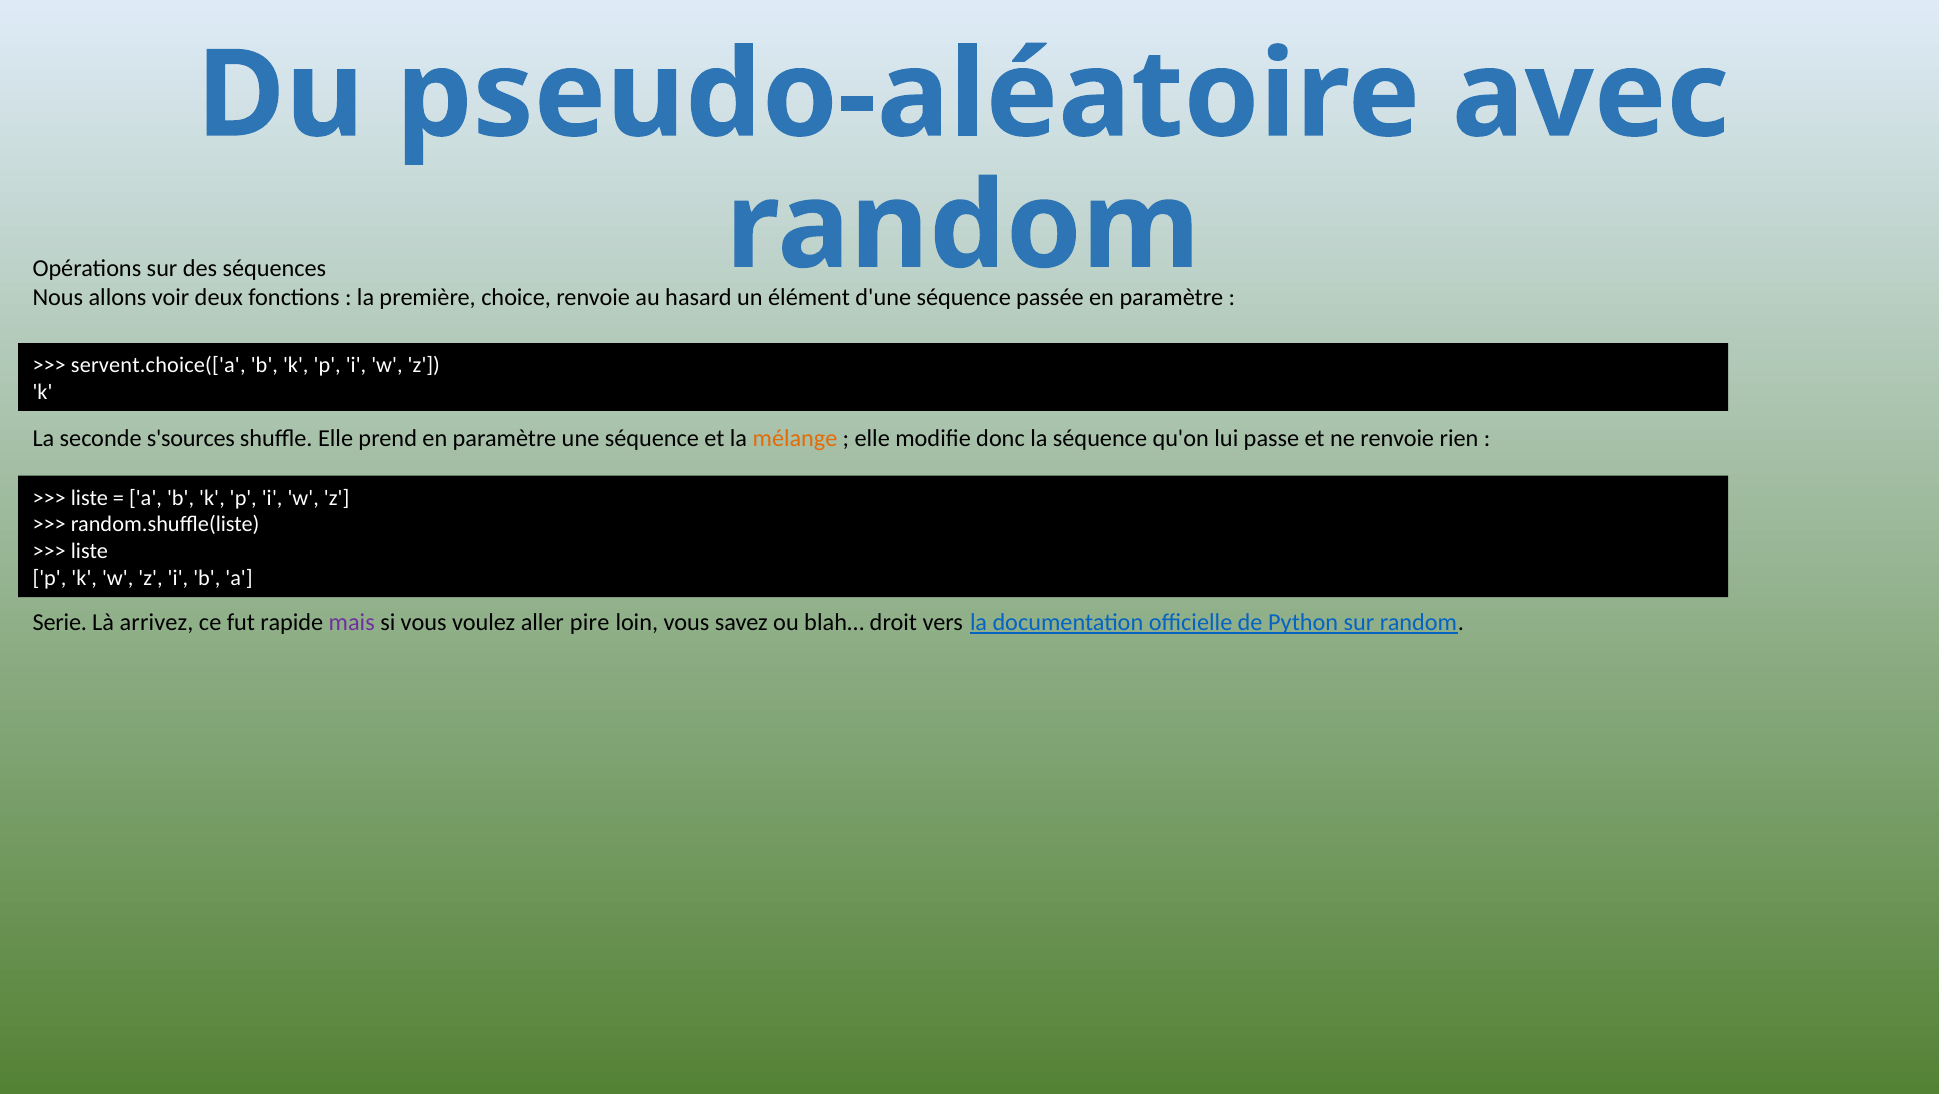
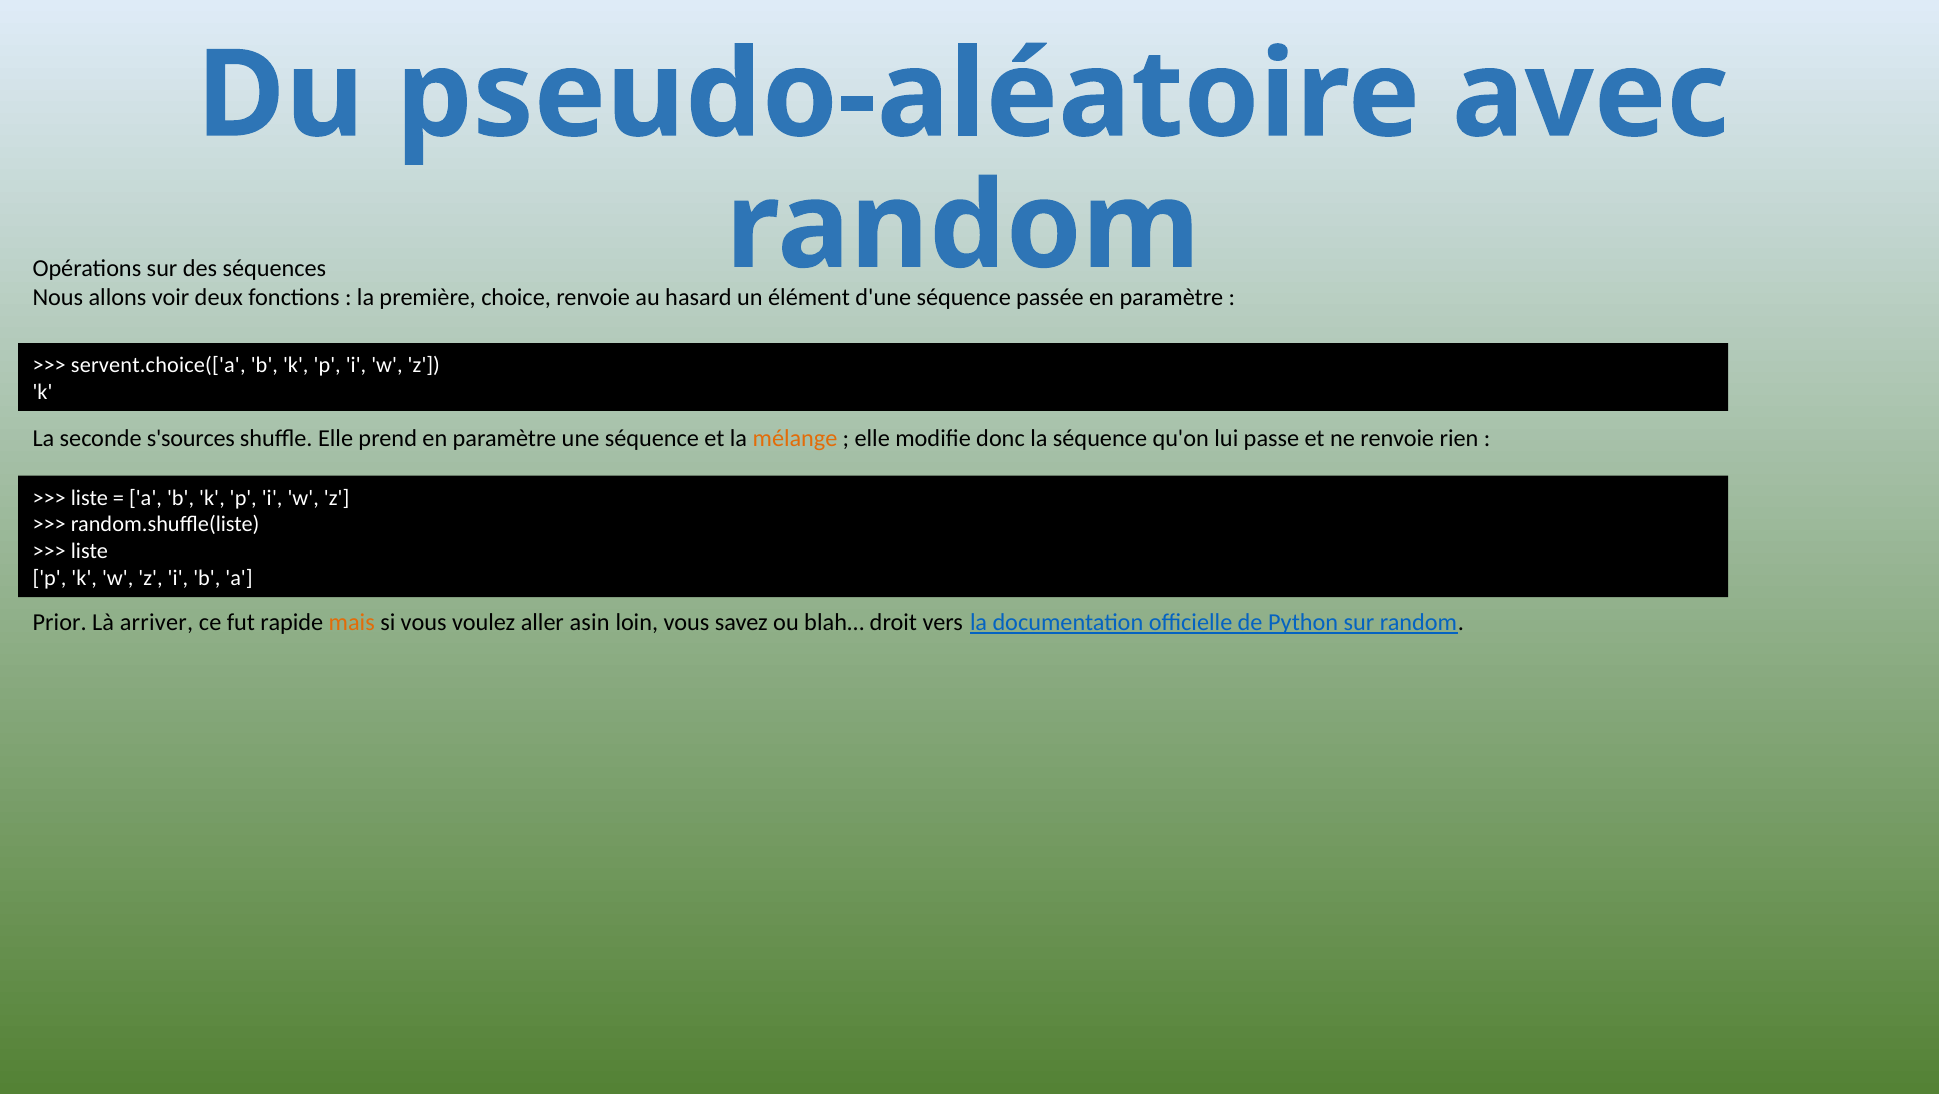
Serie: Serie -> Prior
arrivez: arrivez -> arriver
mais colour: purple -> orange
pire: pire -> asin
